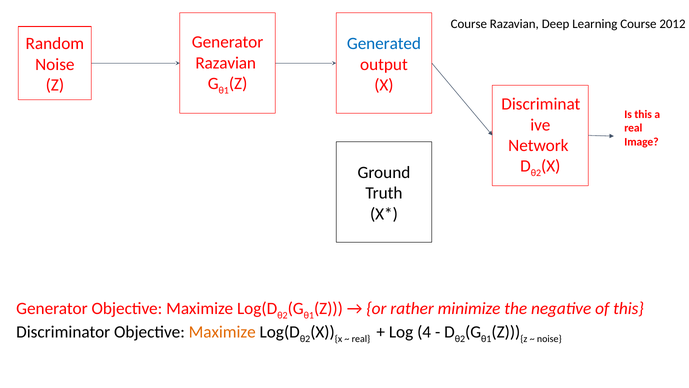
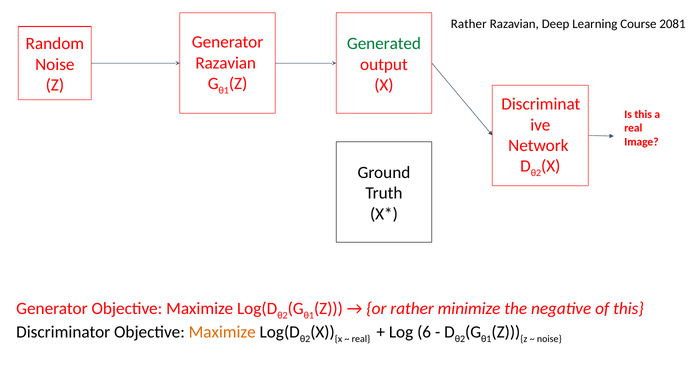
Course at (469, 24): Course -> Rather
2012: 2012 -> 2081
Generated colour: blue -> green
4: 4 -> 6
